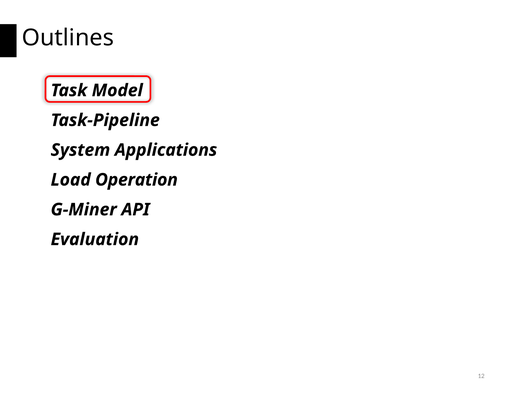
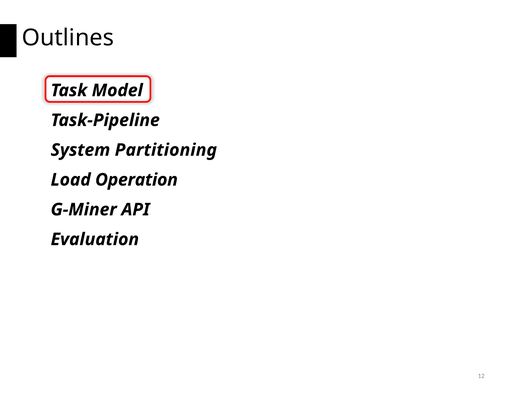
Applications: Applications -> Partitioning
